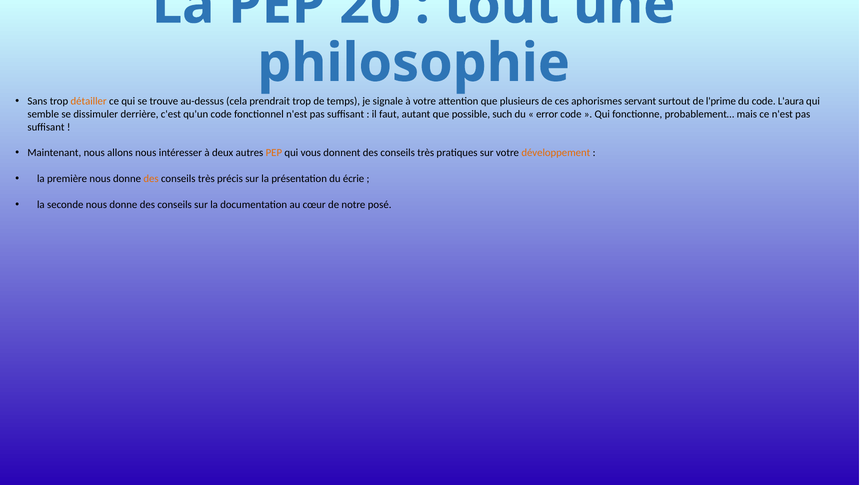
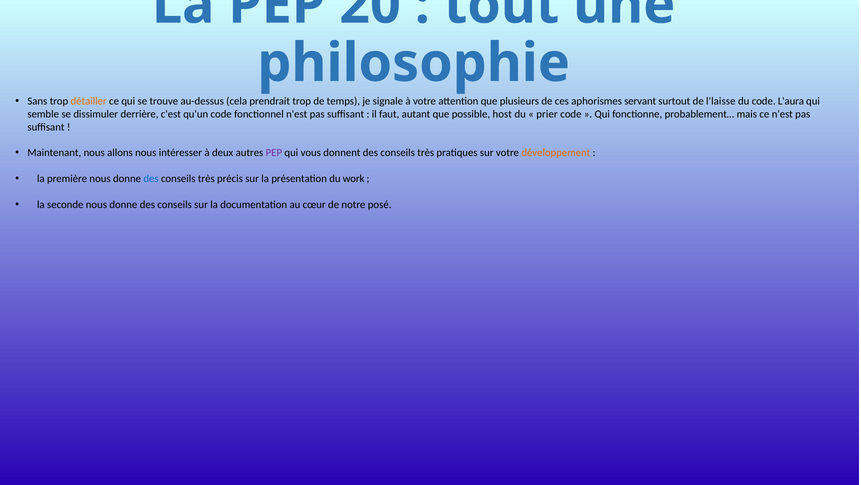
l'prime: l'prime -> l'laisse
such: such -> host
error: error -> prier
PEP at (274, 153) colour: orange -> purple
des at (151, 178) colour: orange -> blue
écrie: écrie -> work
